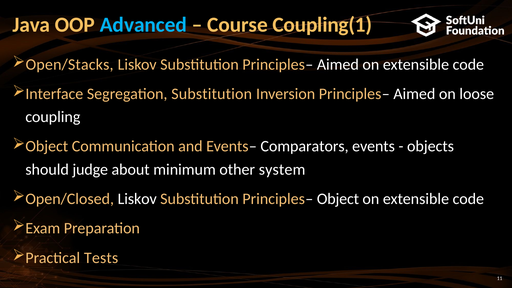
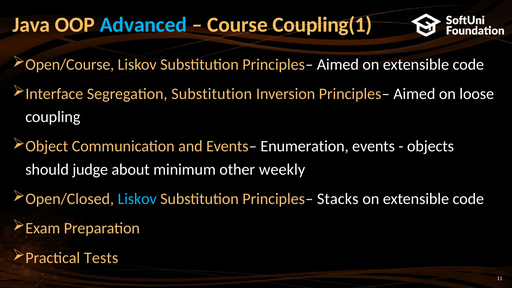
Open/Stacks: Open/Stacks -> Open/Course
Comparators: Comparators -> Enumeration
system: system -> weekly
Liskov at (137, 199) colour: white -> light blue
Principles– Object: Object -> Stacks
